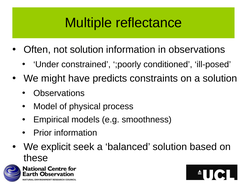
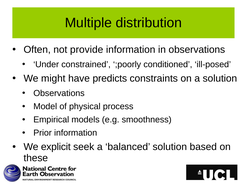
reflectance: reflectance -> distribution
not solution: solution -> provide
